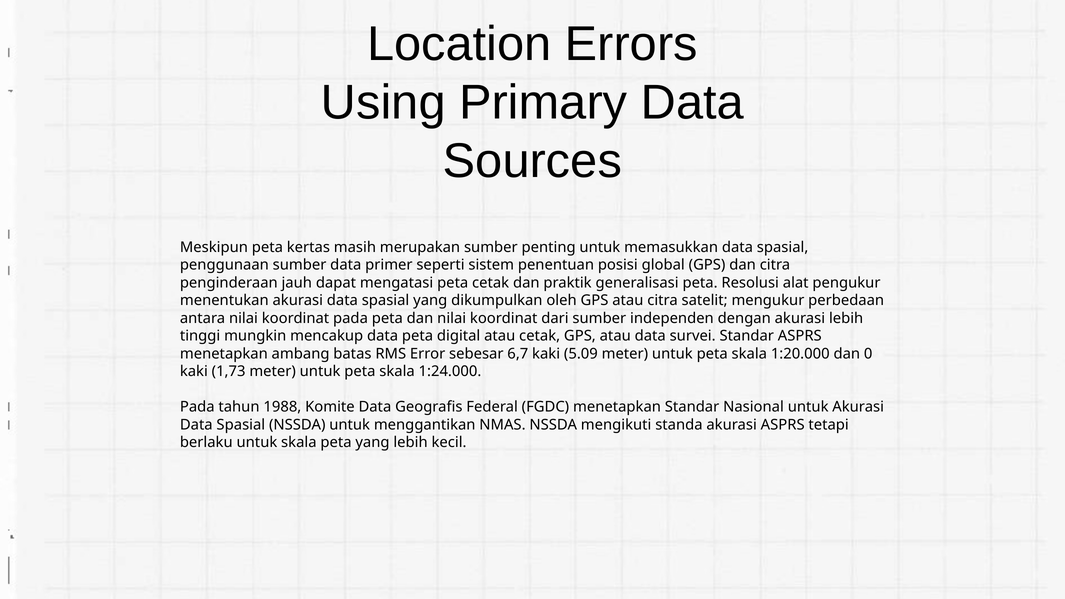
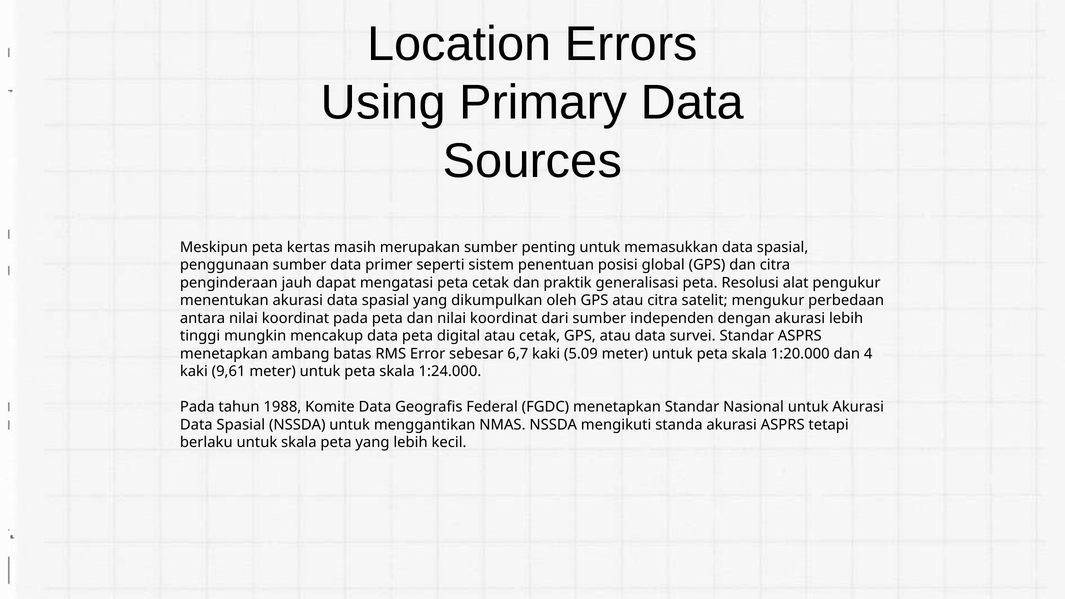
0: 0 -> 4
1,73: 1,73 -> 9,61
